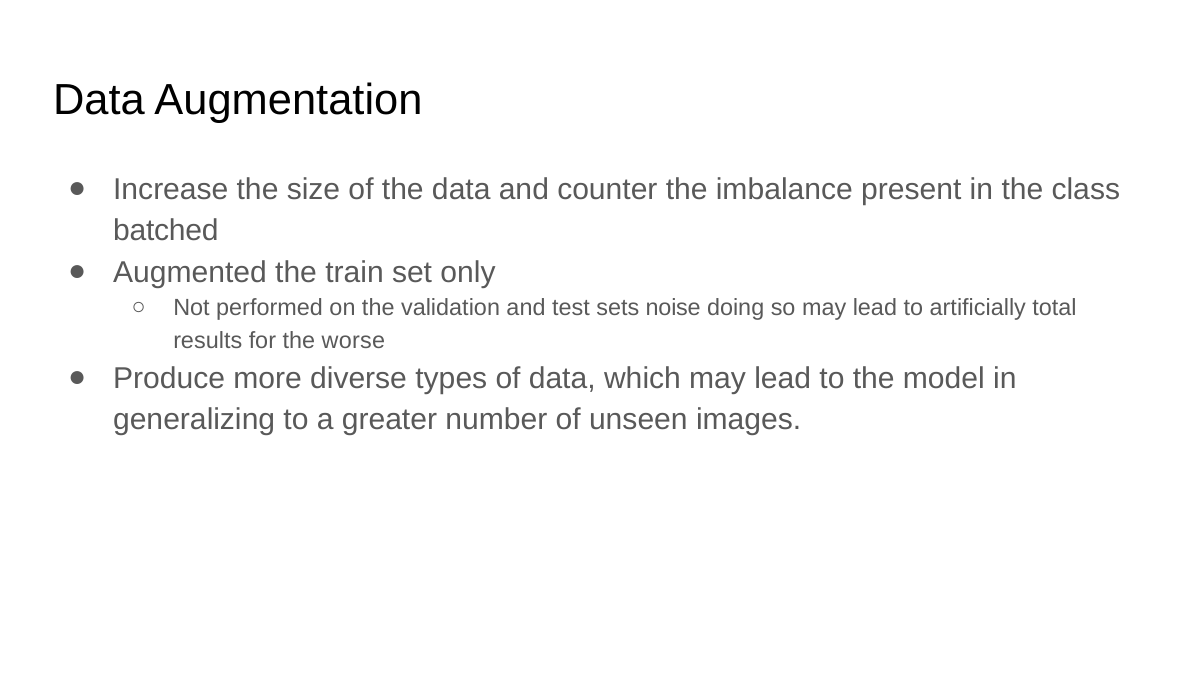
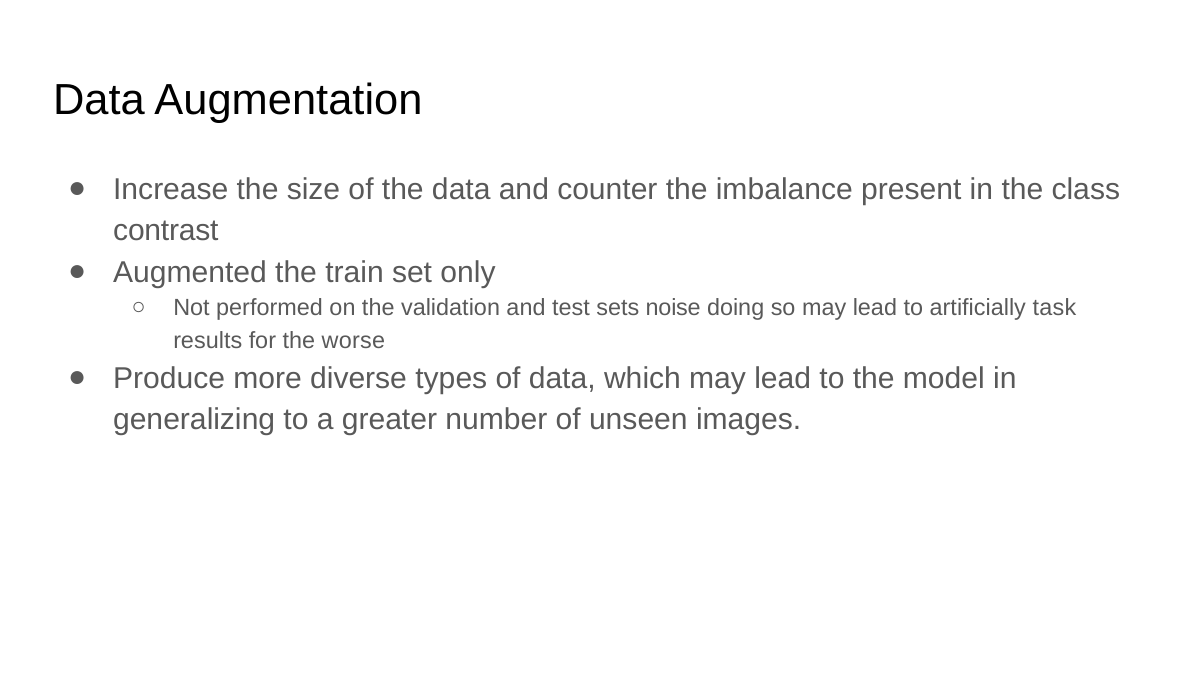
batched: batched -> contrast
total: total -> task
